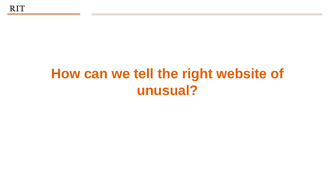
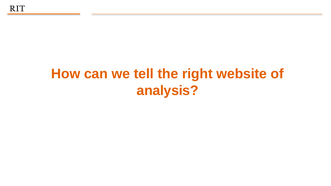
unusual: unusual -> analysis
